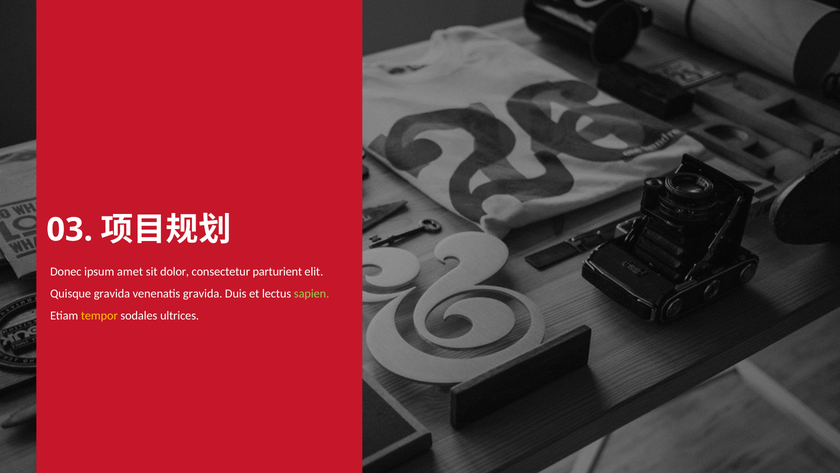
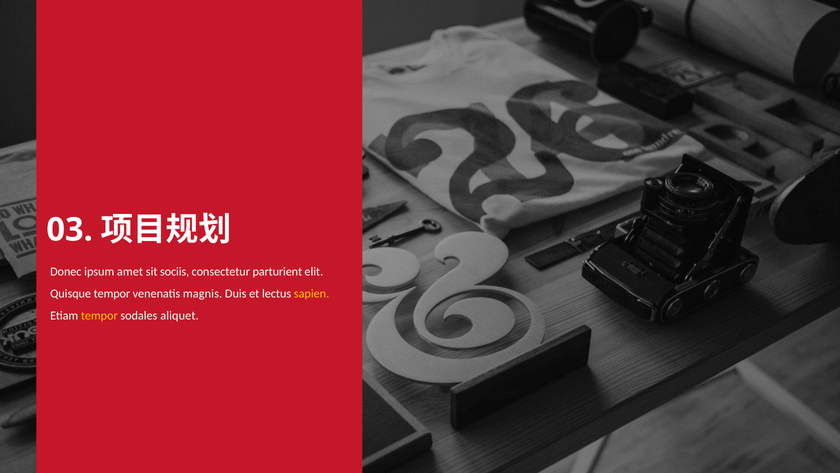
dolor: dolor -> sociis
Quisque gravida: gravida -> tempor
venenatis gravida: gravida -> magnis
sapien colour: light green -> yellow
ultrices: ultrices -> aliquet
